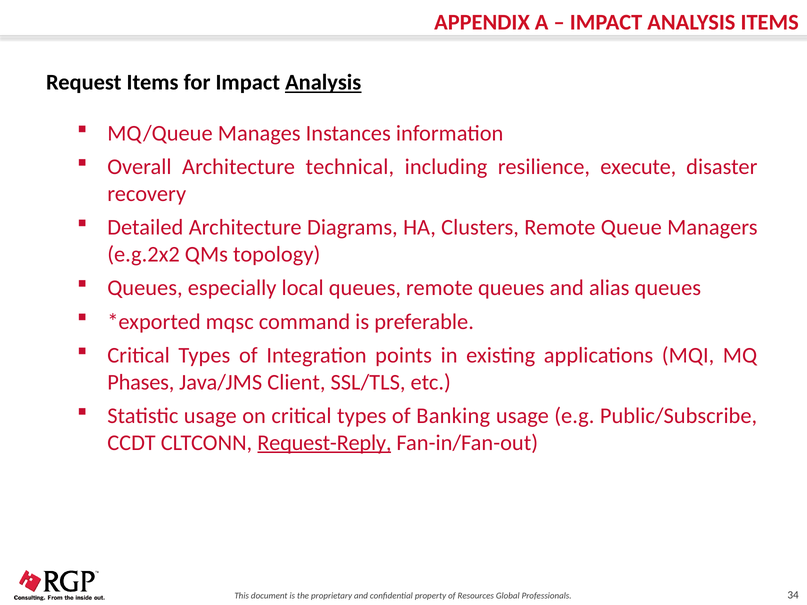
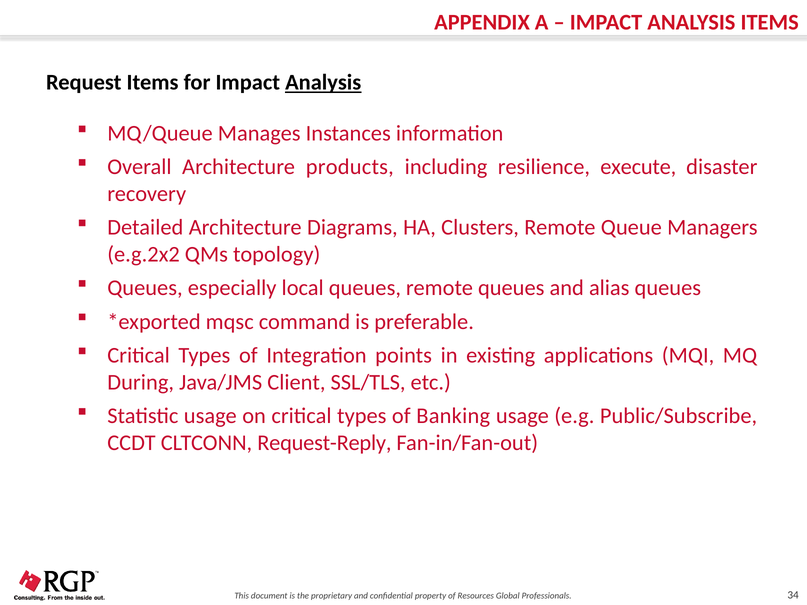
technical: technical -> products
Phases: Phases -> During
Request-Reply underline: present -> none
